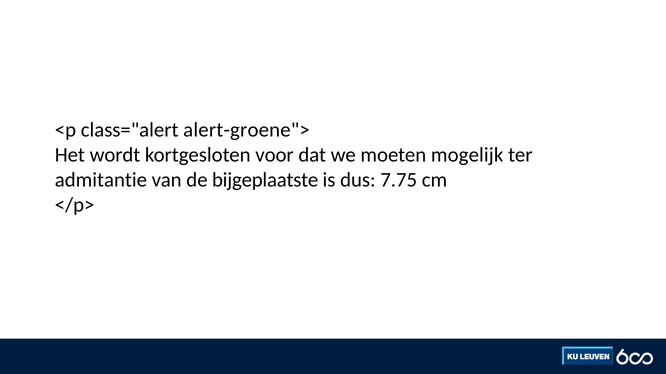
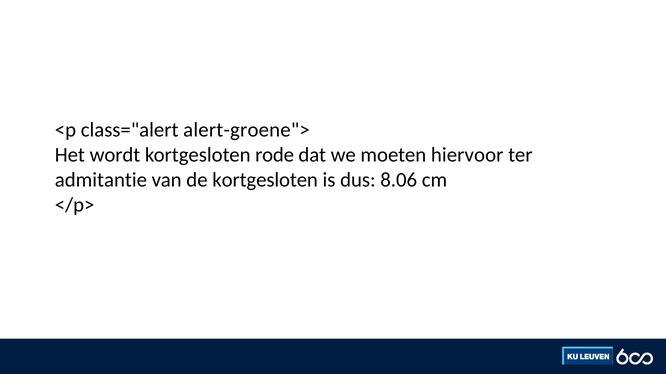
voor: voor -> rode
mogelijk: mogelijk -> hiervoor
de bijgeplaatste: bijgeplaatste -> kortgesloten
7.75: 7.75 -> 8.06
